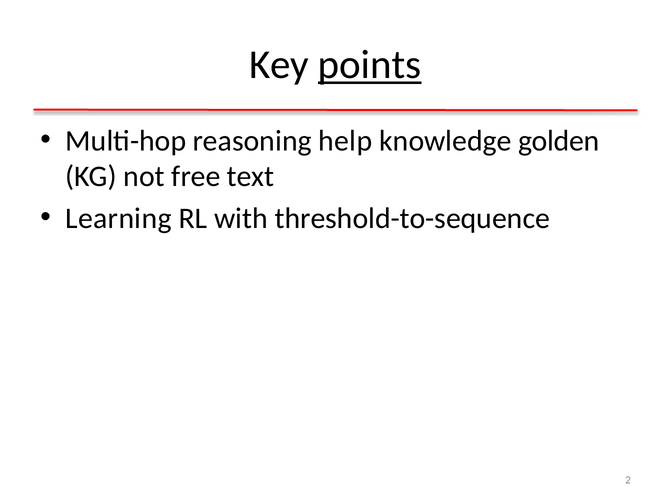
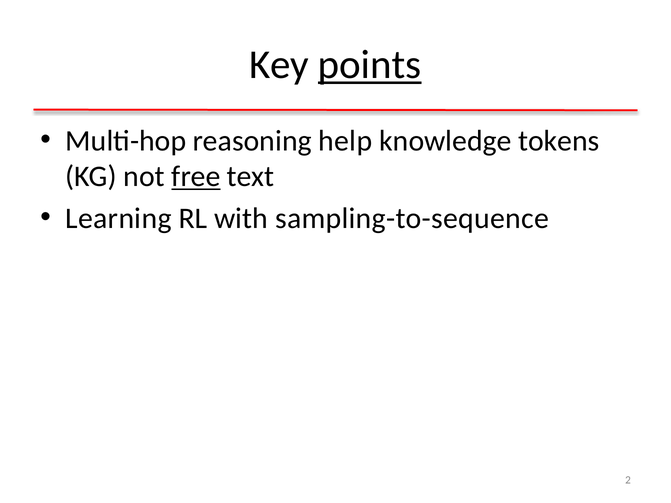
golden: golden -> tokens
free underline: none -> present
threshold-to-sequence: threshold-to-sequence -> sampling-to-sequence
